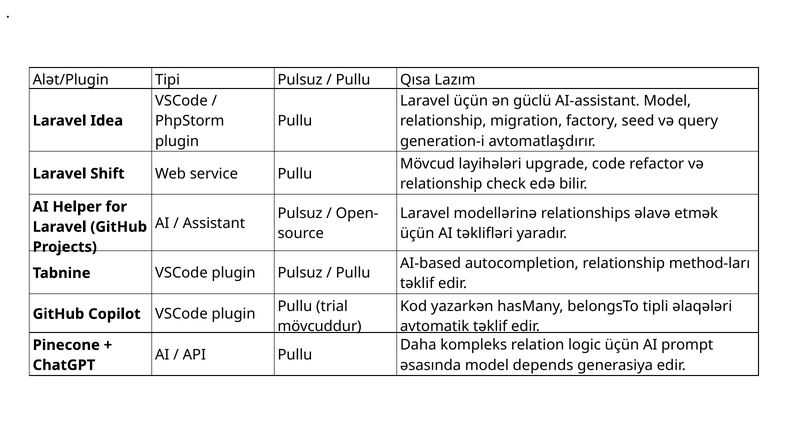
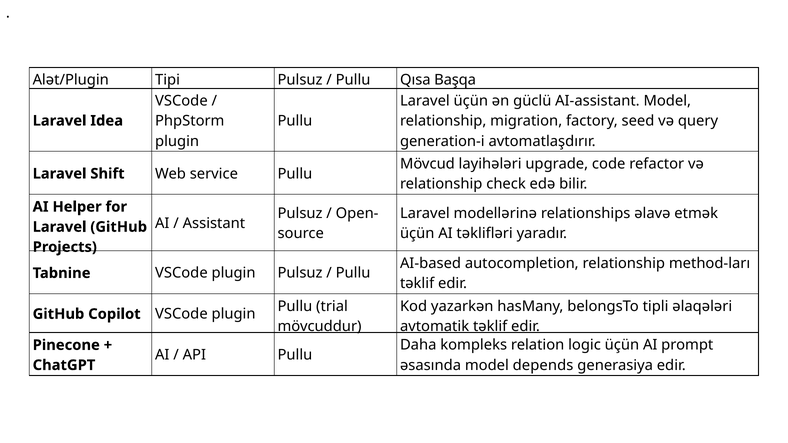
Lazım: Lazım -> Başqa
